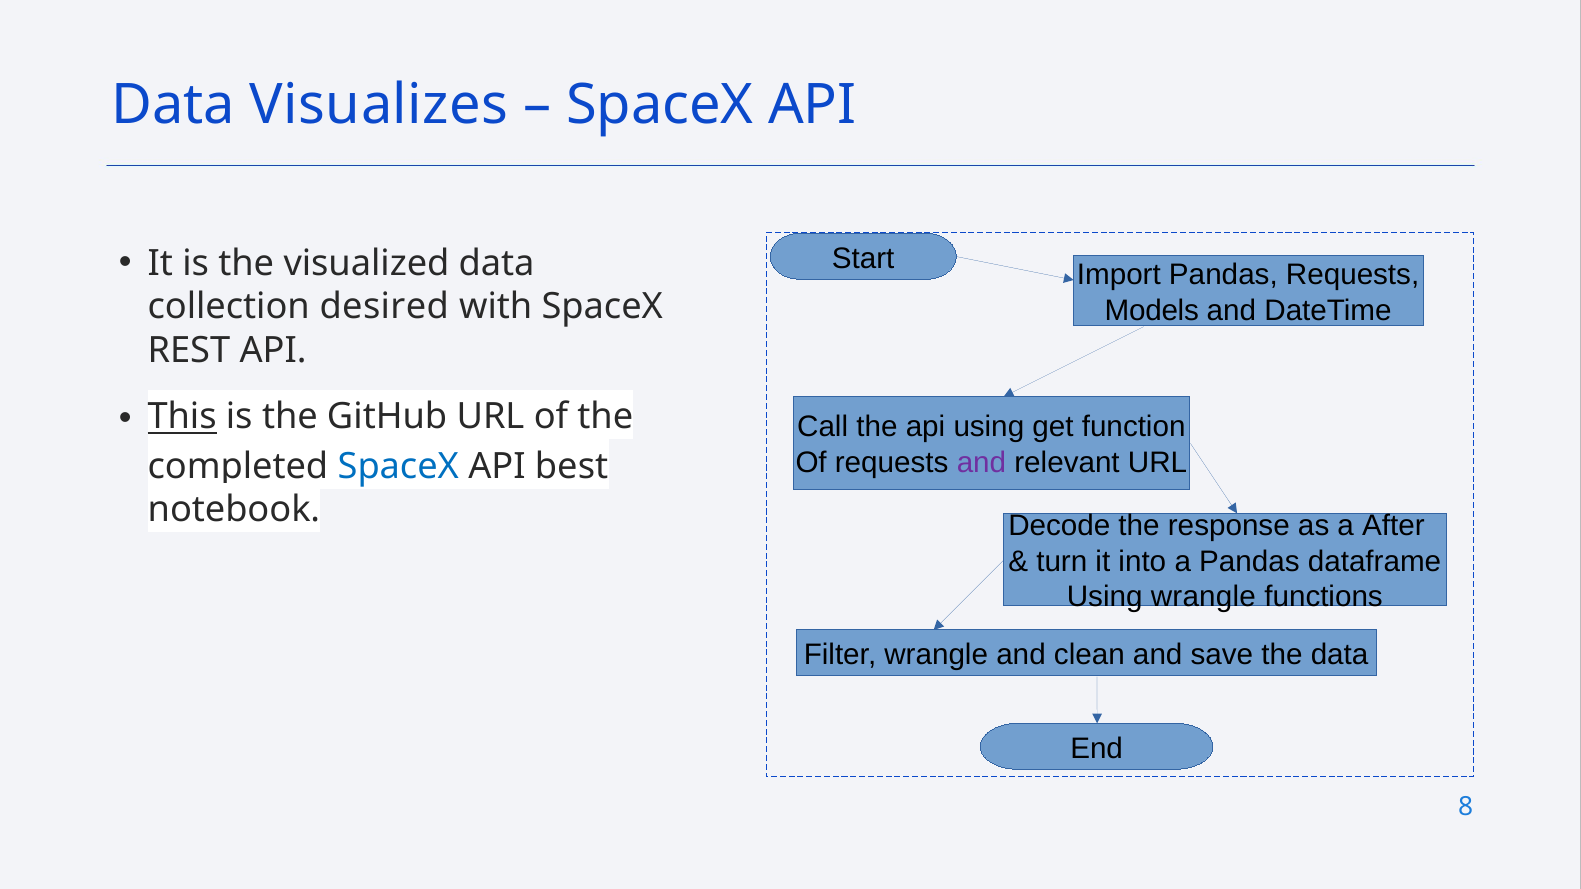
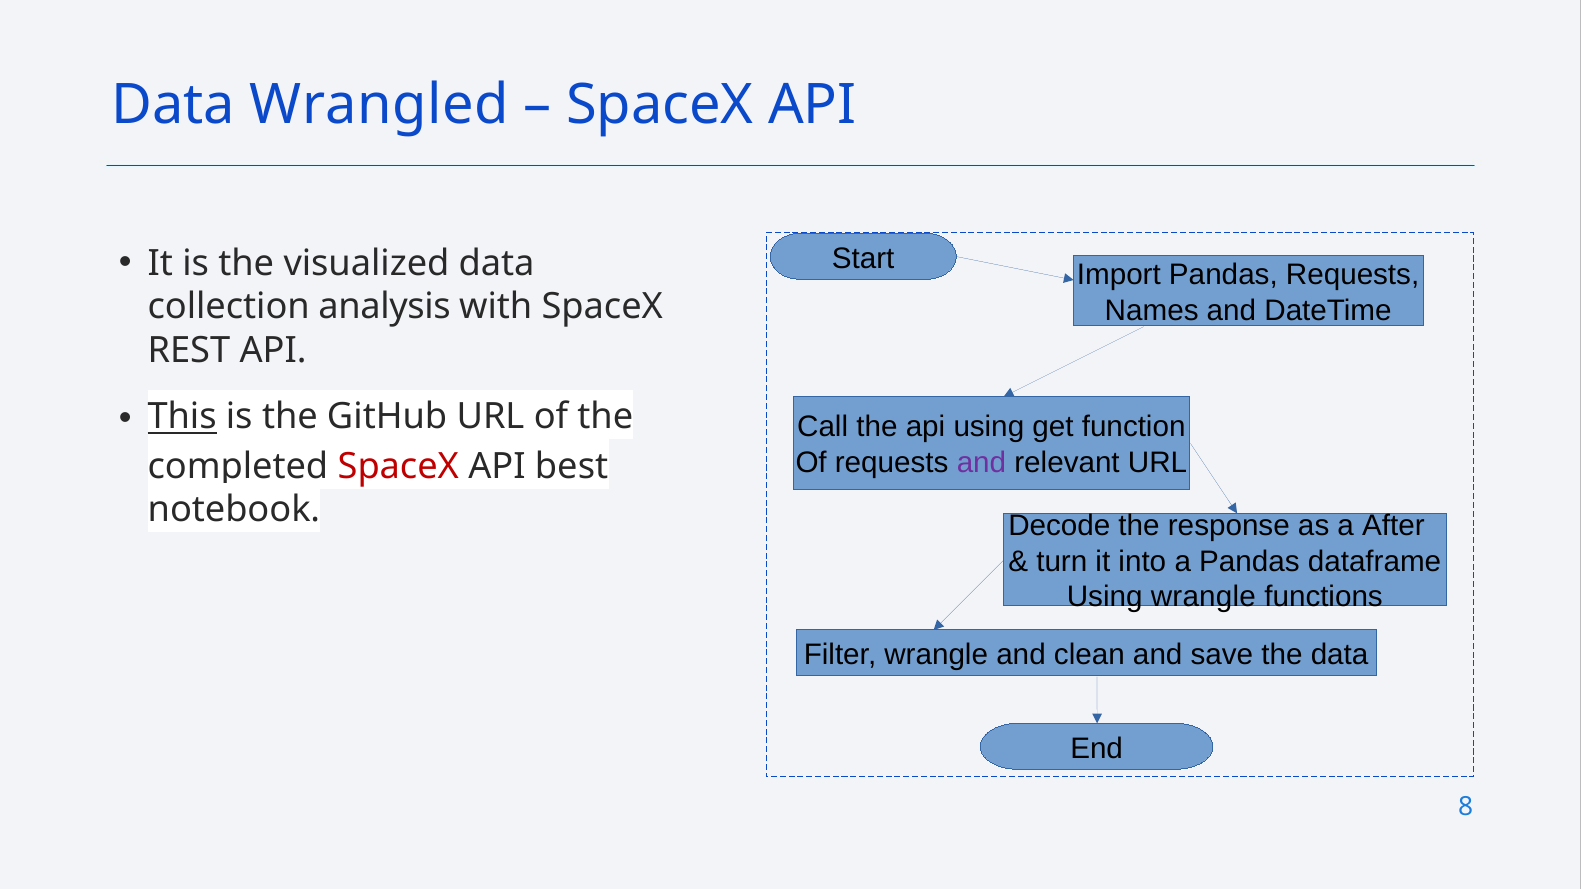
Visualizes: Visualizes -> Wrangled
desired: desired -> analysis
Models: Models -> Names
SpaceX at (398, 466) colour: blue -> red
